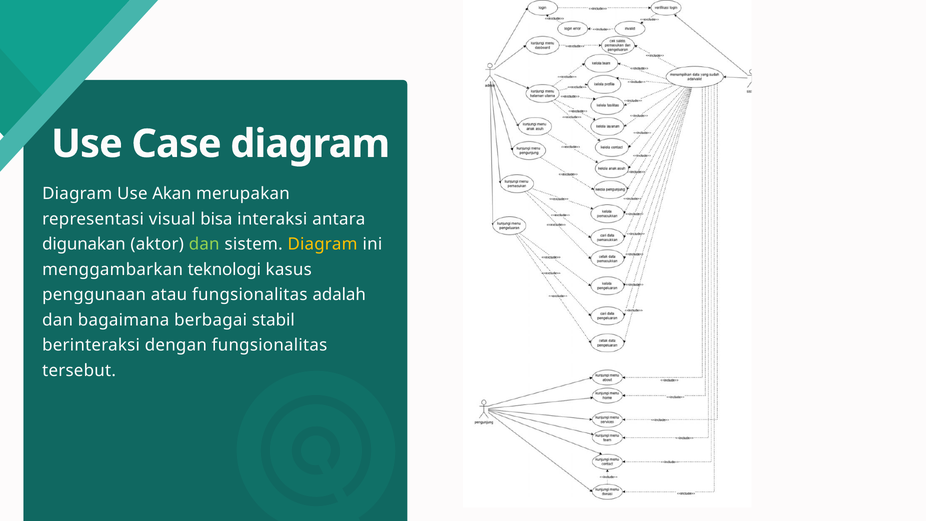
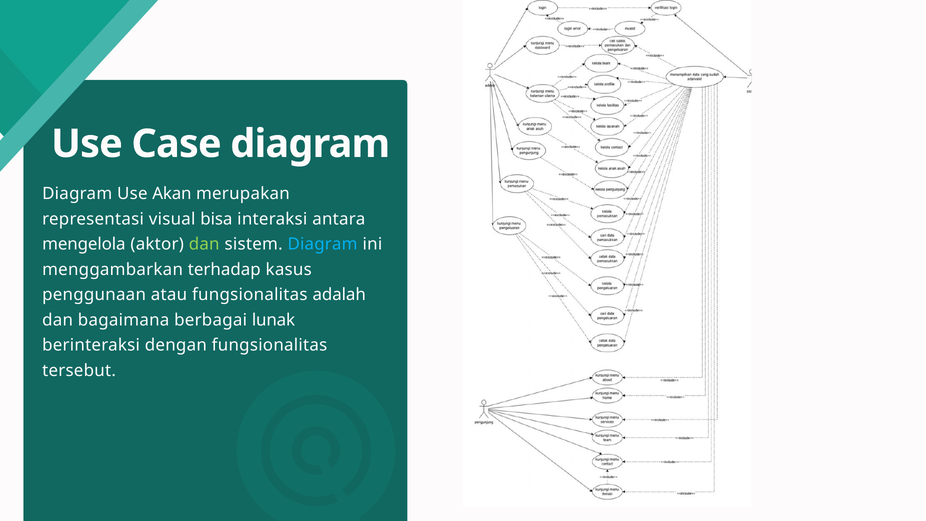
digunakan: digunakan -> mengelola
Diagram at (323, 244) colour: yellow -> light blue
teknologi: teknologi -> terhadap
stabil: stabil -> lunak
